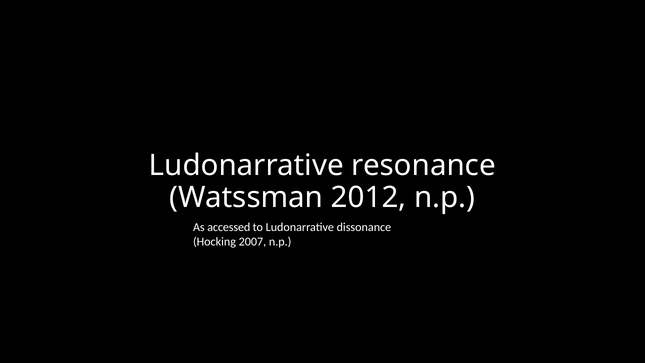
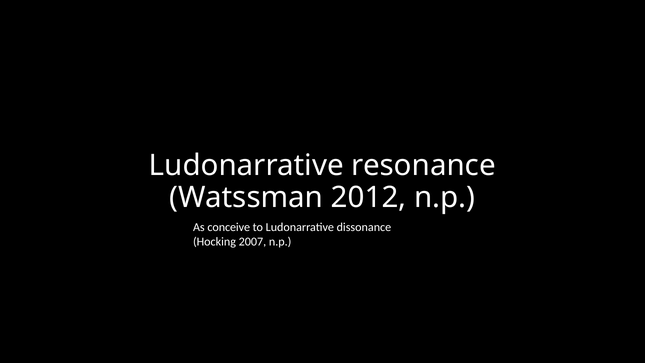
accessed: accessed -> conceive
